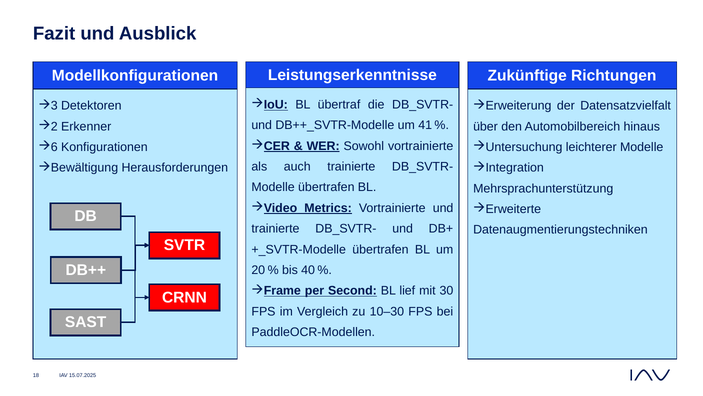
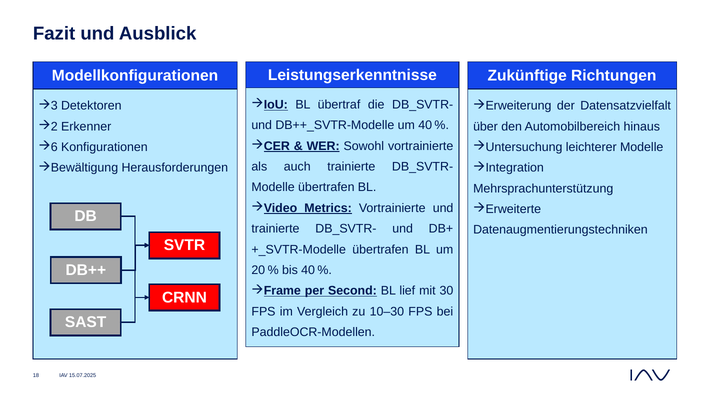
um 41: 41 -> 40
